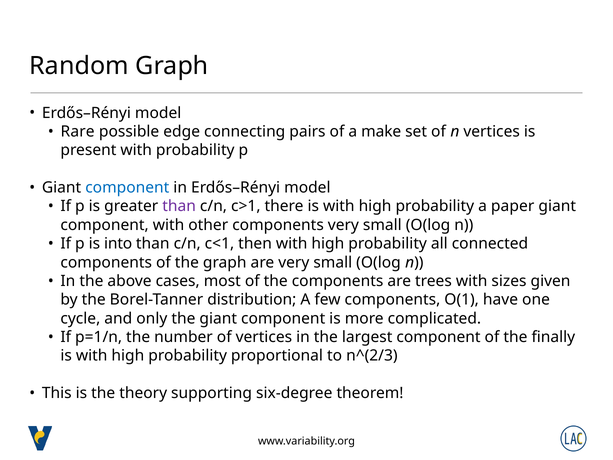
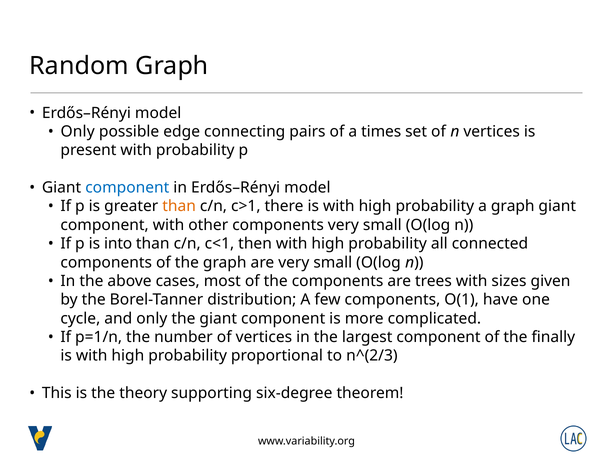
Rare at (78, 132): Rare -> Only
make: make -> times
than at (179, 206) colour: purple -> orange
a paper: paper -> graph
